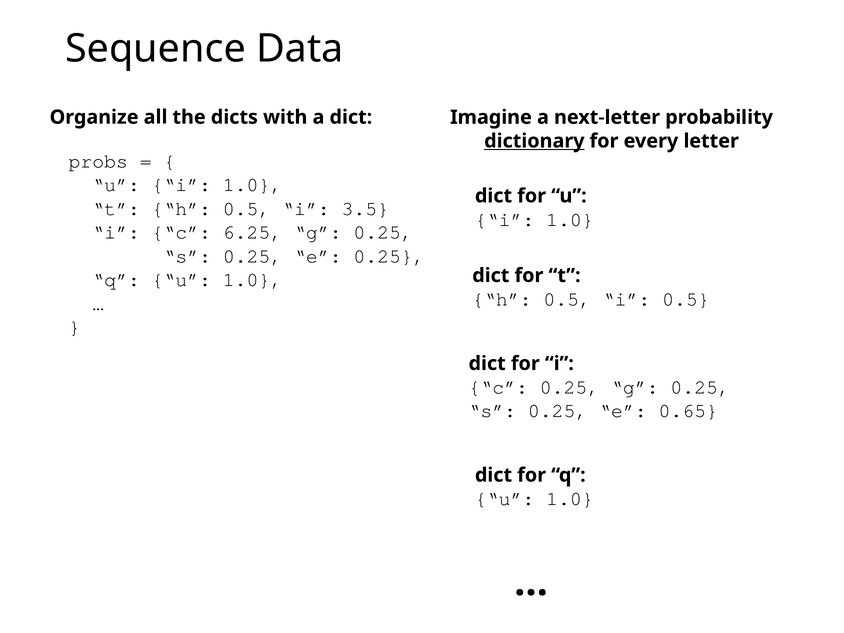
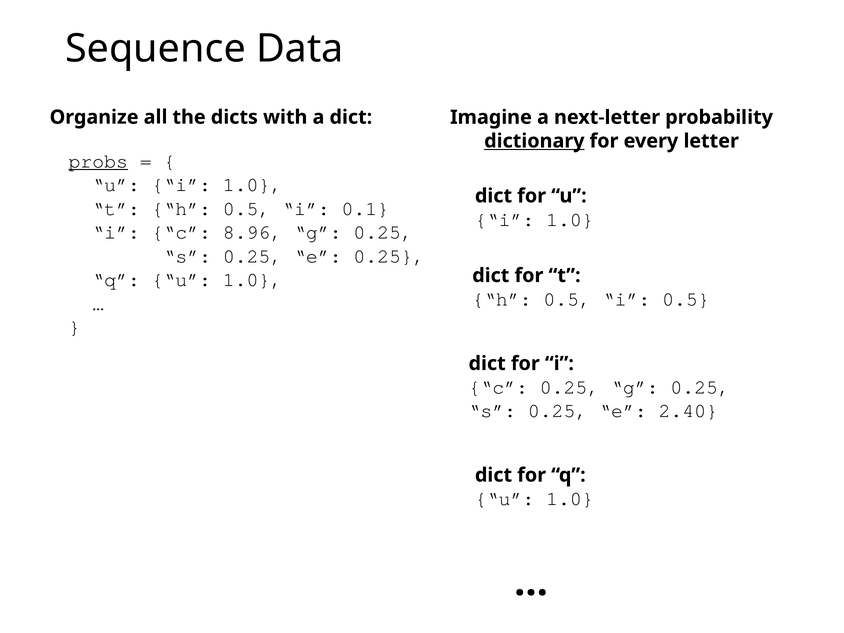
probs underline: none -> present
3.5: 3.5 -> 0.1
6.25: 6.25 -> 8.96
0.65: 0.65 -> 2.40
